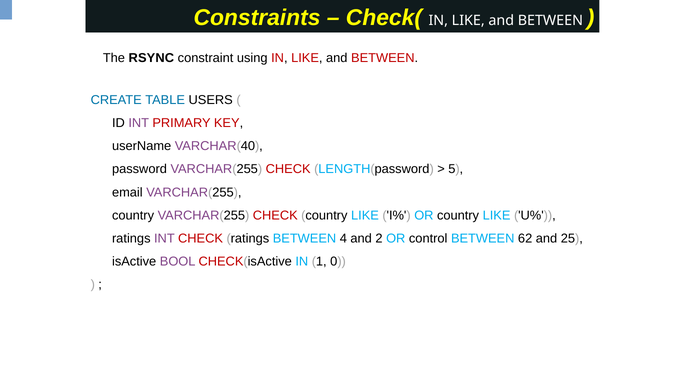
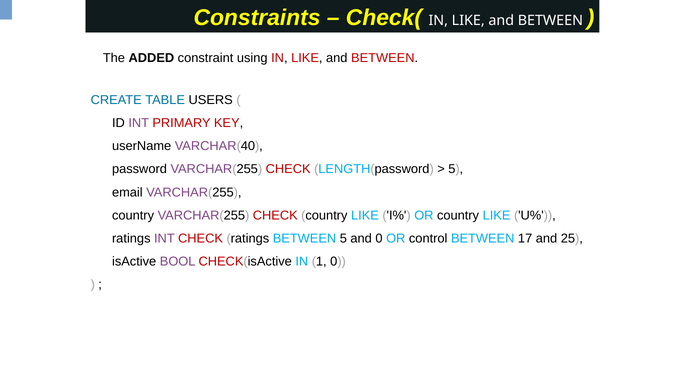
RSYNC: RSYNC -> ADDED
BETWEEN 4: 4 -> 5
and 2: 2 -> 0
62: 62 -> 17
